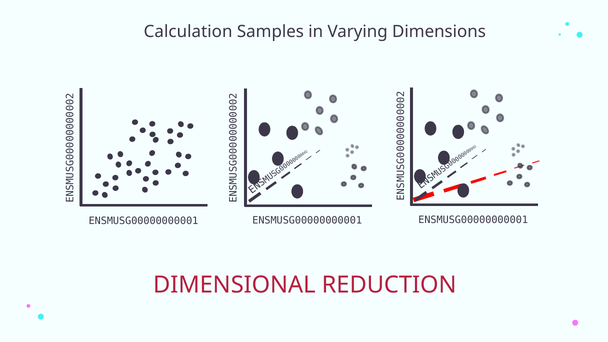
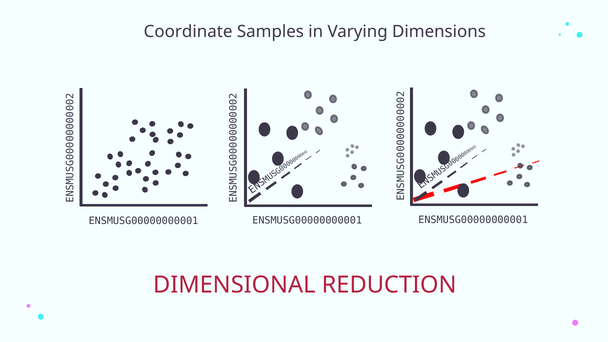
Calculation: Calculation -> Coordinate
